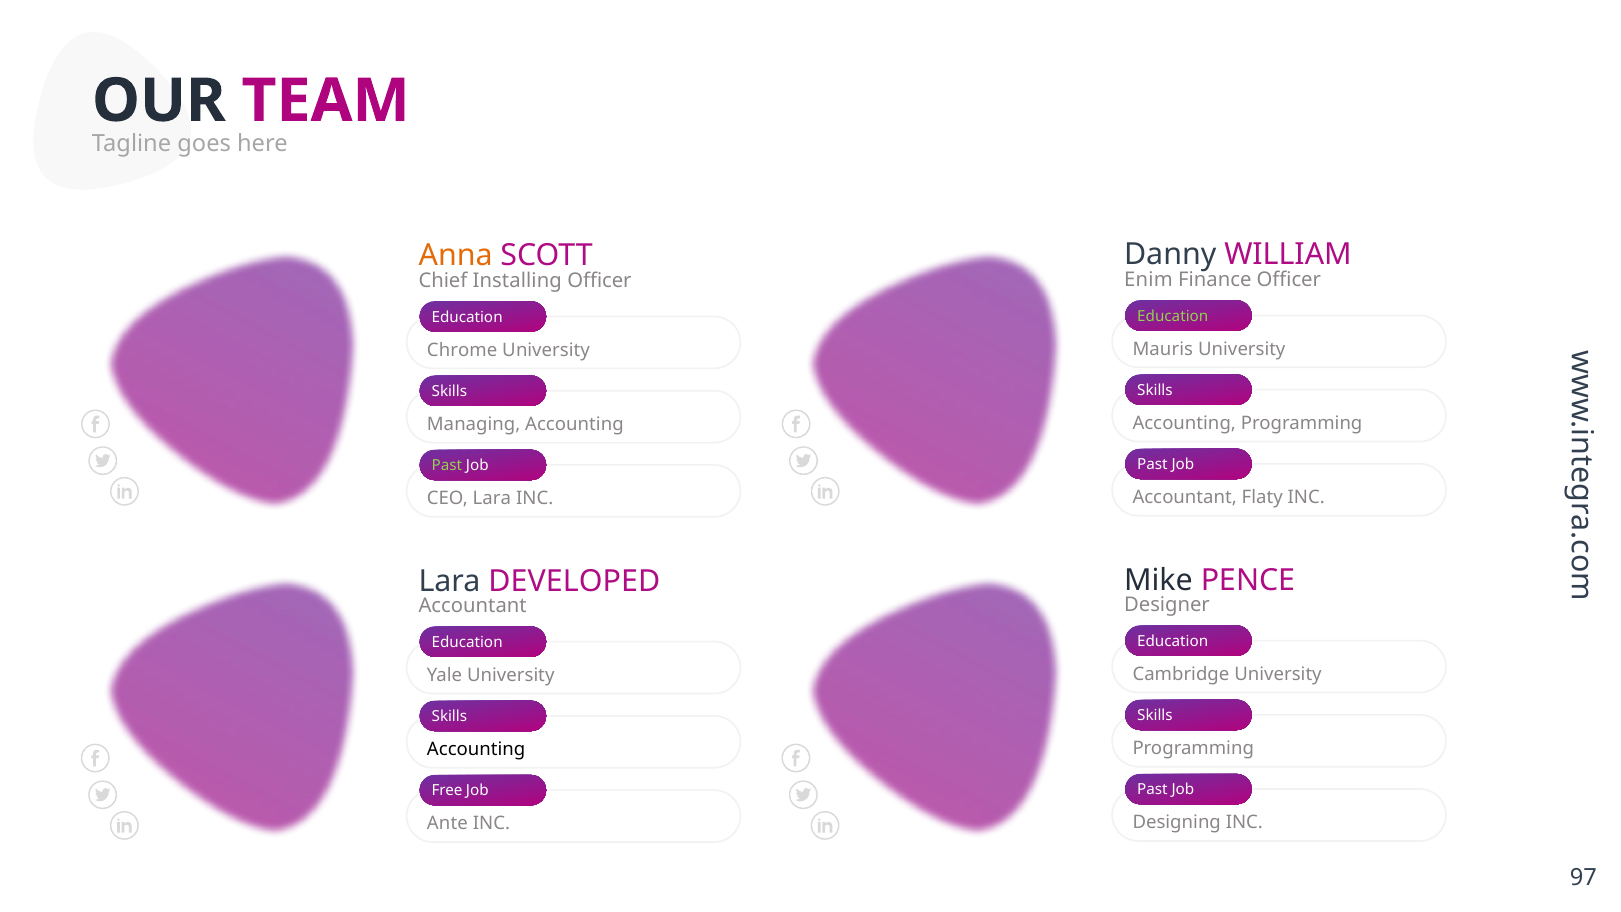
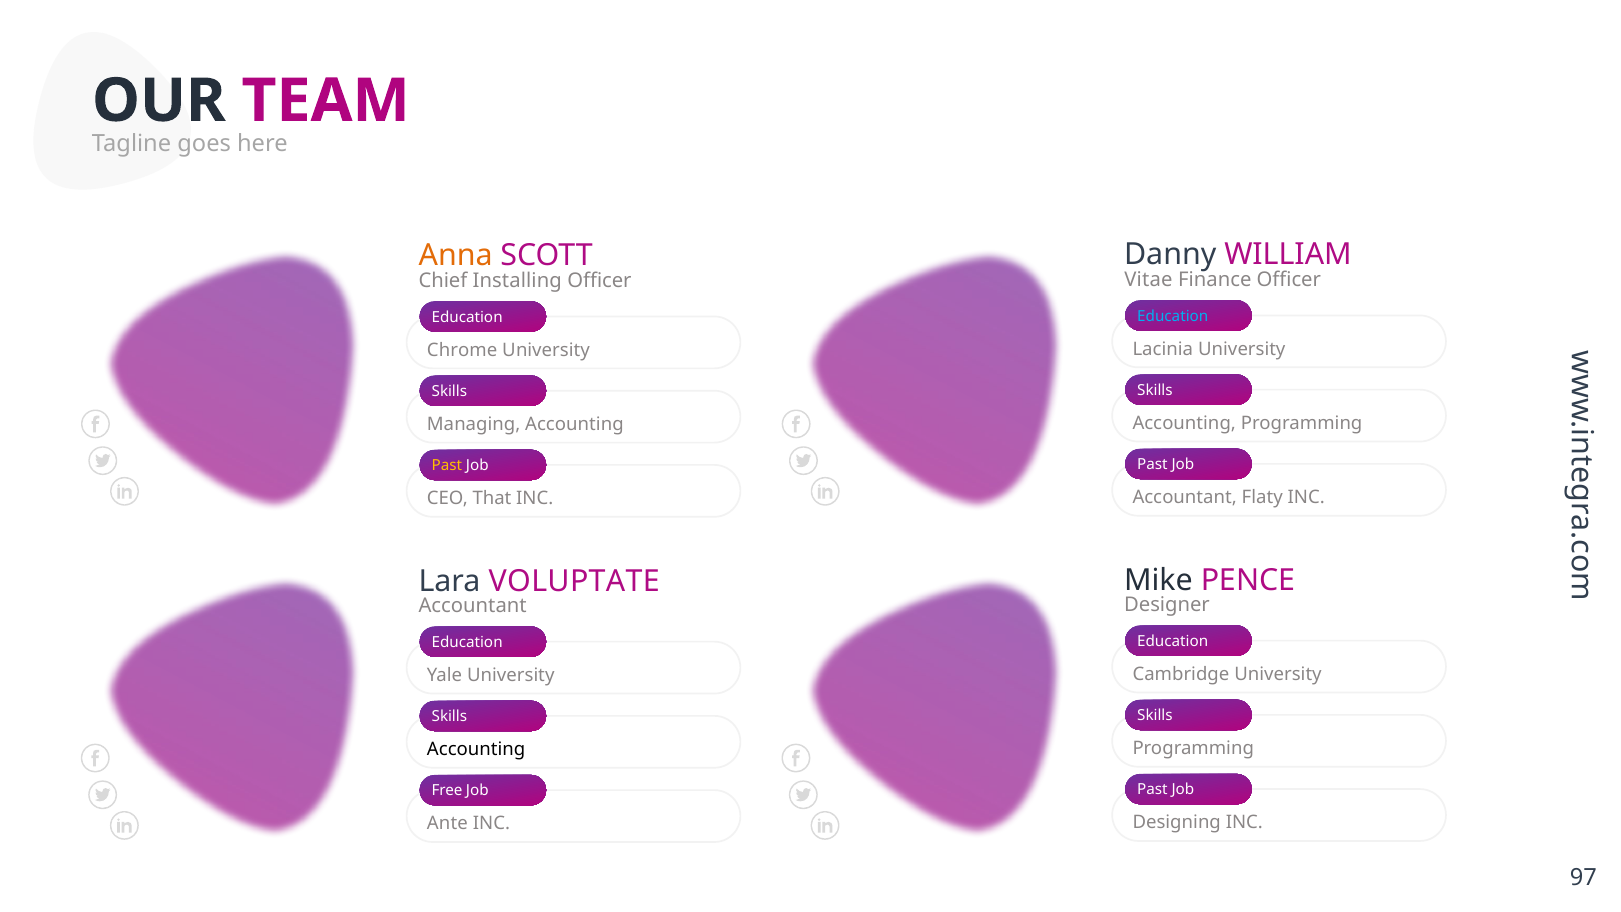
Enim: Enim -> Vitae
Education at (1173, 317) colour: light green -> light blue
Mauris: Mauris -> Lacinia
Past at (447, 465) colour: light green -> yellow
CEO Lara: Lara -> That
DEVELOPED: DEVELOPED -> VOLUPTATE
